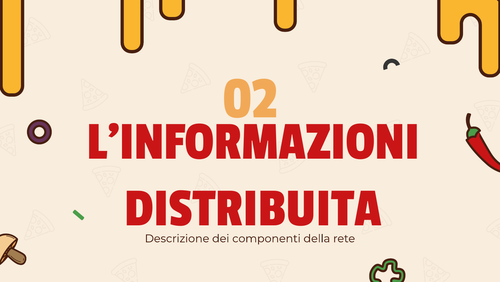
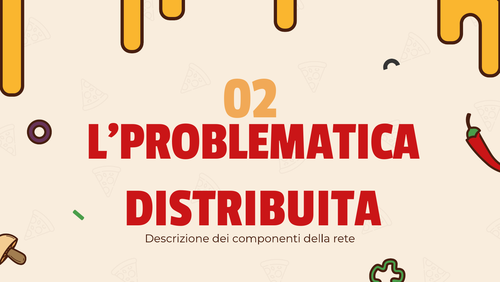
L’INFORMAZIONI: L’INFORMAZIONI -> L’PROBLEMATICA
